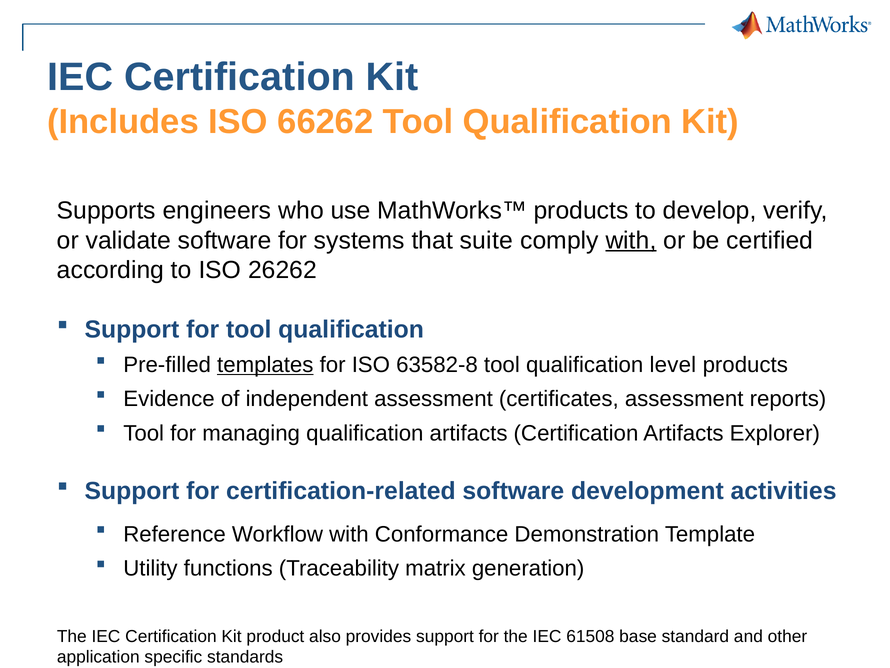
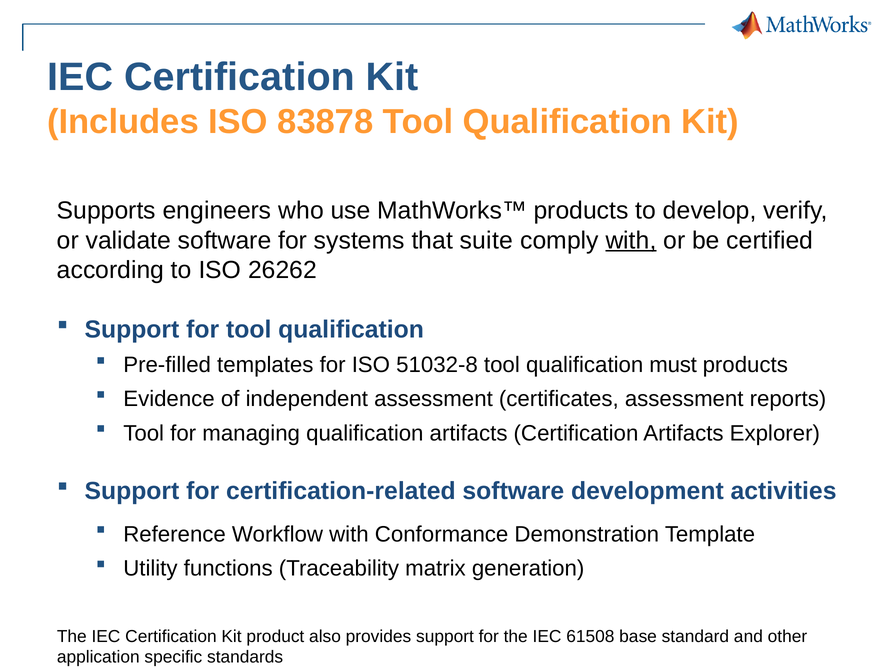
66262: 66262 -> 83878
templates underline: present -> none
63582-8: 63582-8 -> 51032-8
level: level -> must
